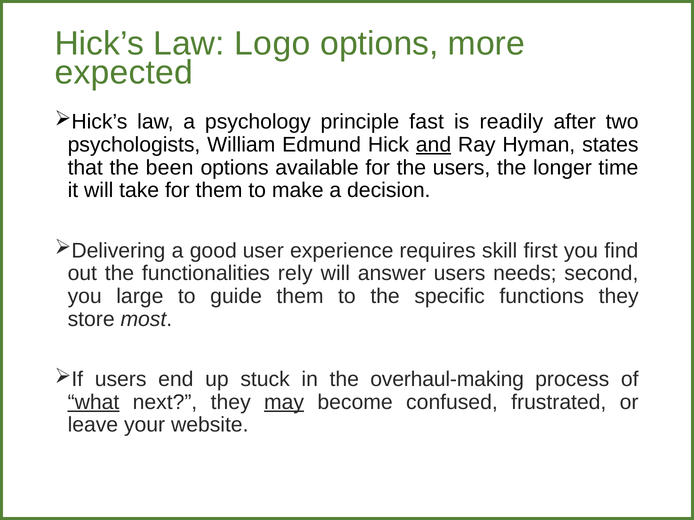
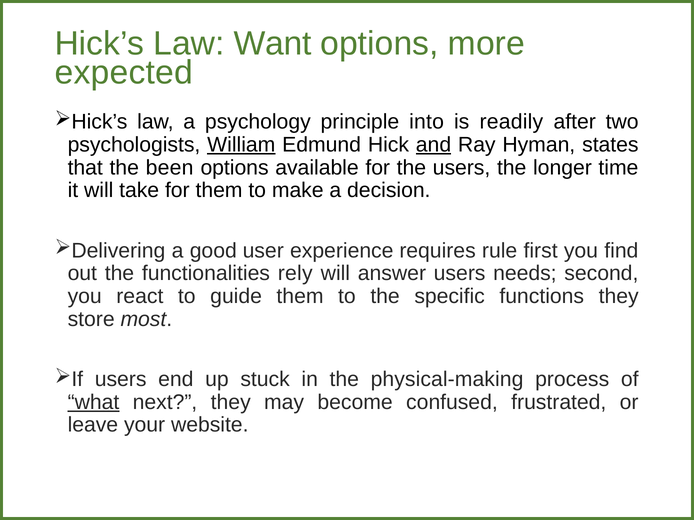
Logo: Logo -> Want
fast: fast -> into
William underline: none -> present
skill: skill -> rule
large: large -> react
overhaul-making: overhaul-making -> physical-making
may underline: present -> none
